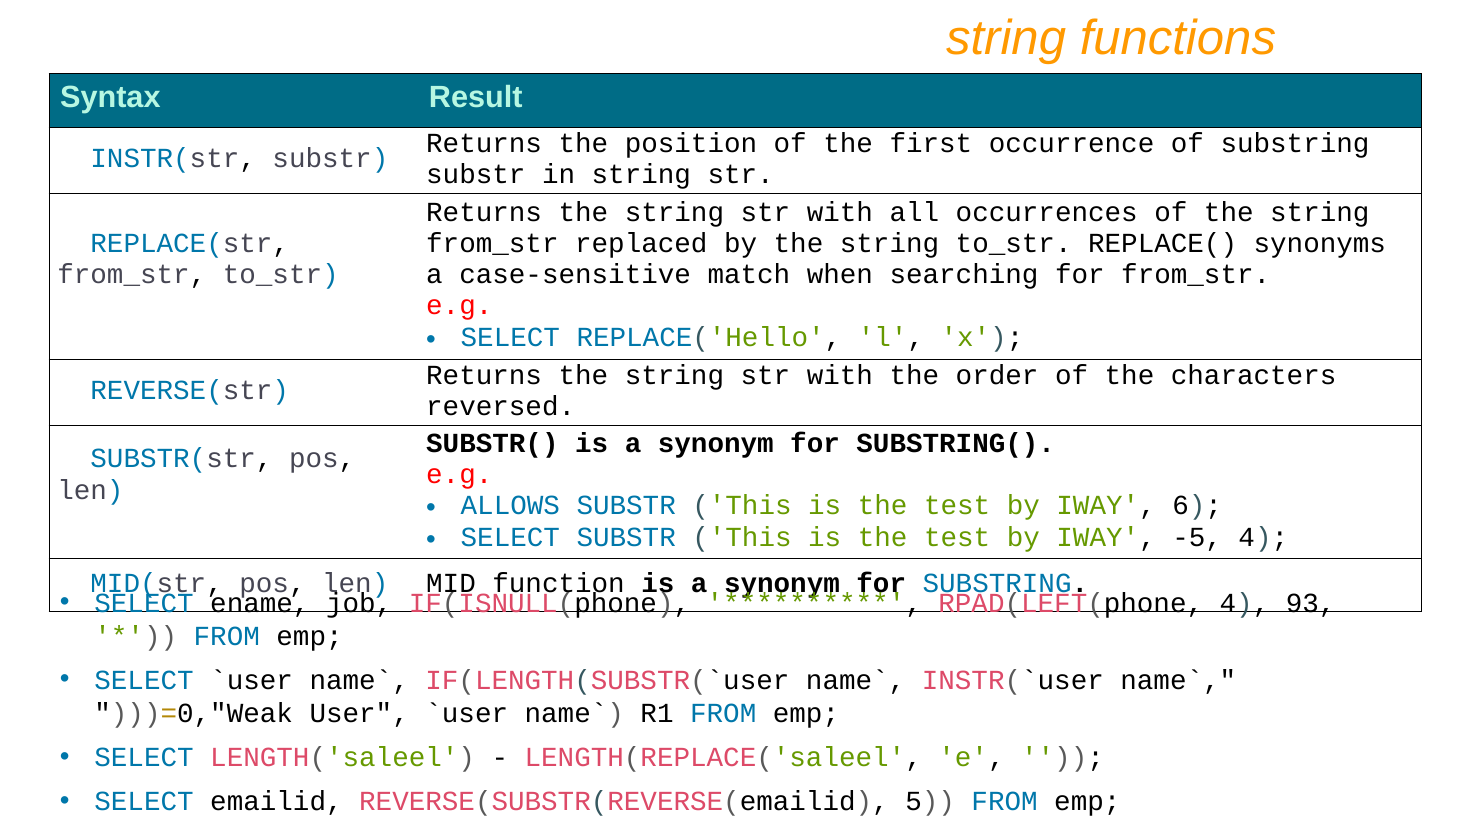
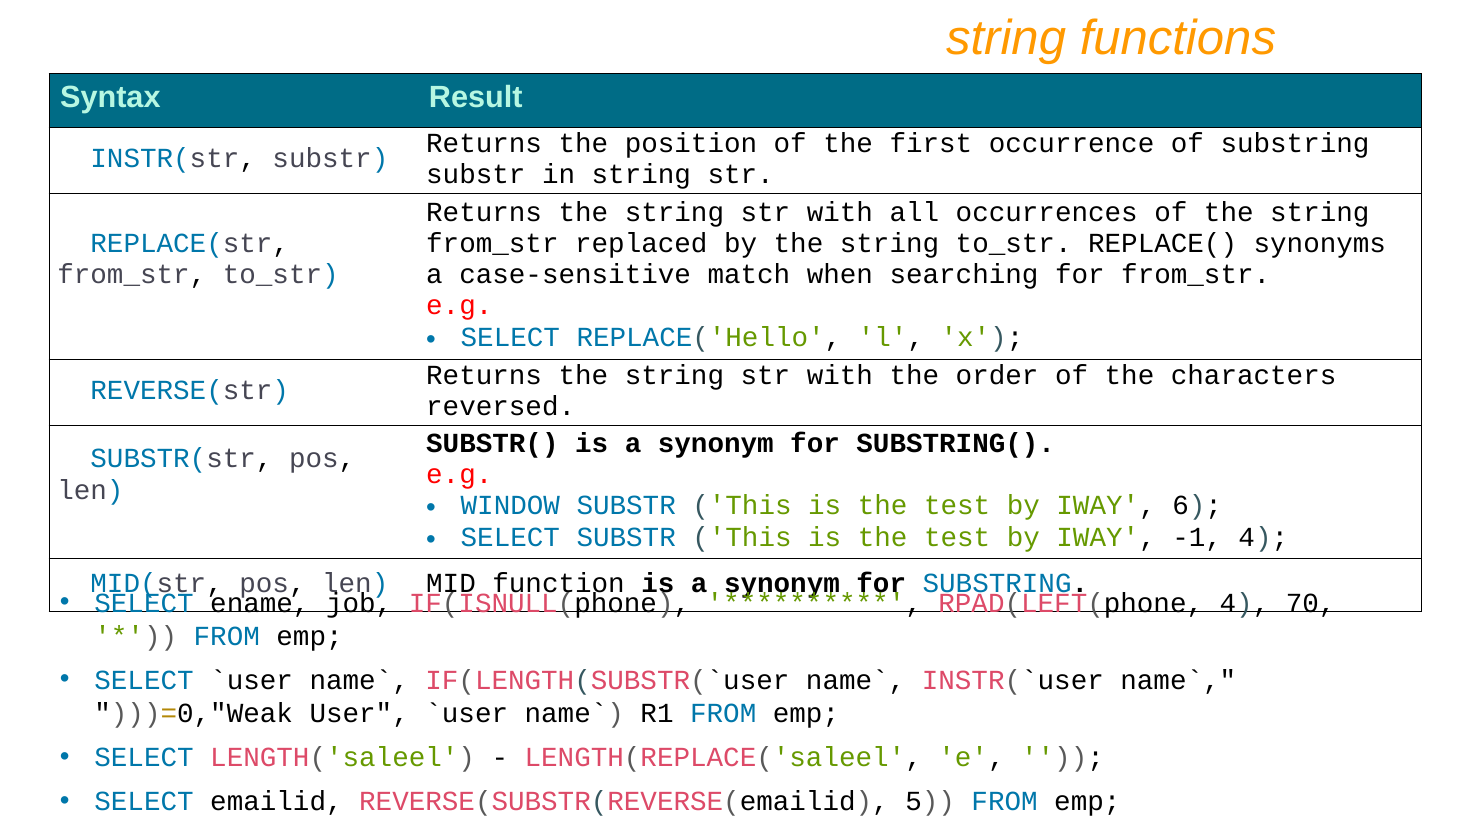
ALLOWS: ALLOWS -> WINDOW
-5: -5 -> -1
93: 93 -> 70
